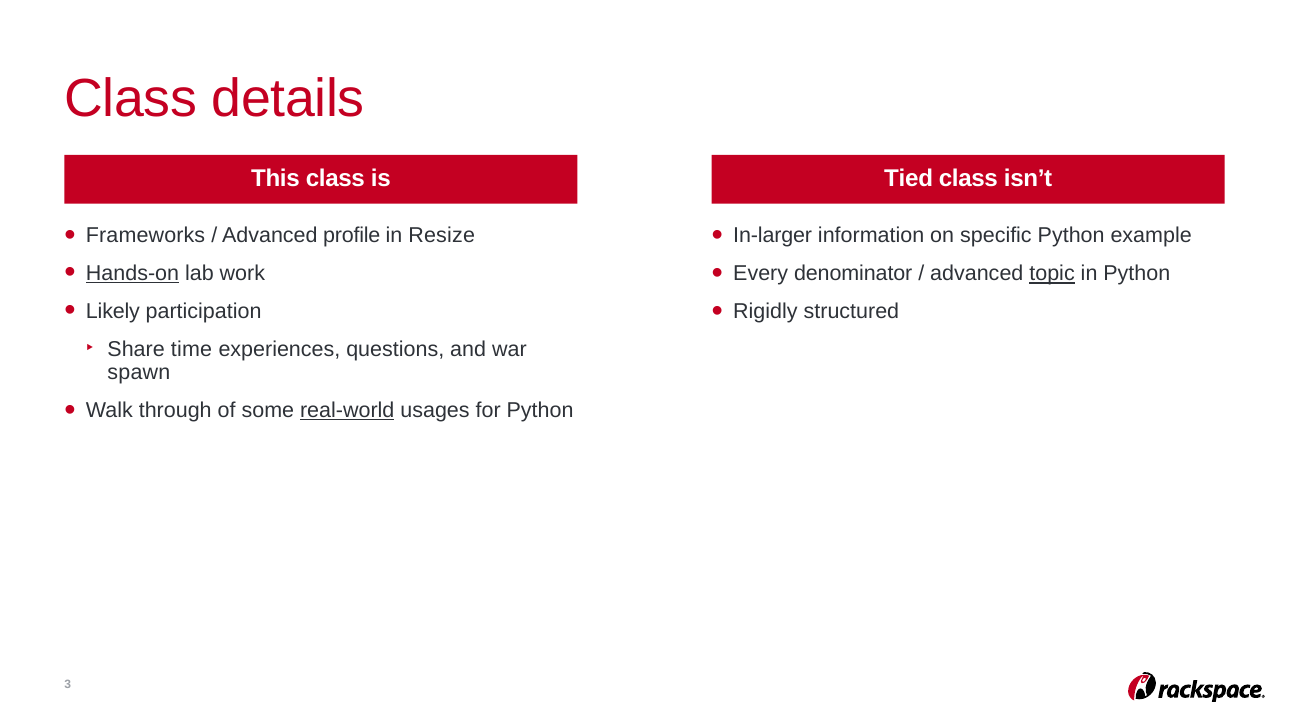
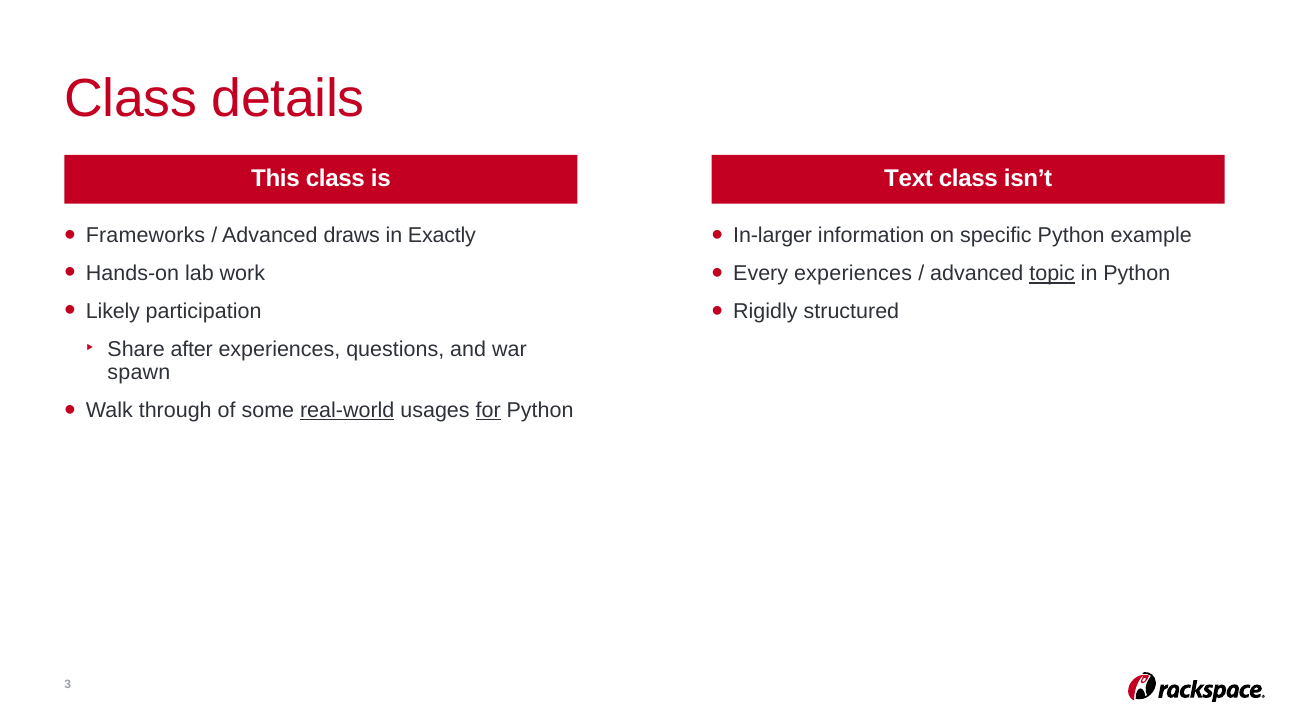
Tied: Tied -> Text
profile: profile -> draws
Resize: Resize -> Exactly
Hands-on underline: present -> none
Every denominator: denominator -> experiences
time: time -> after
for underline: none -> present
